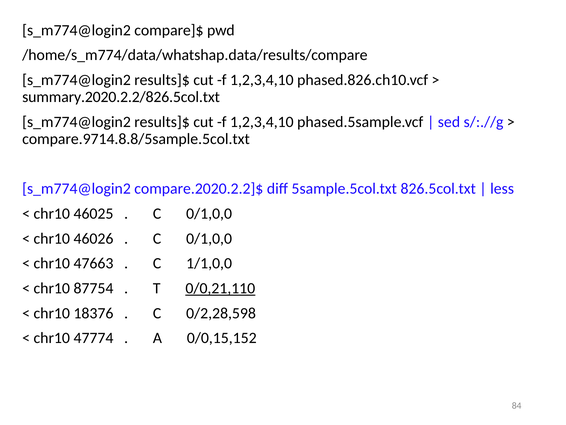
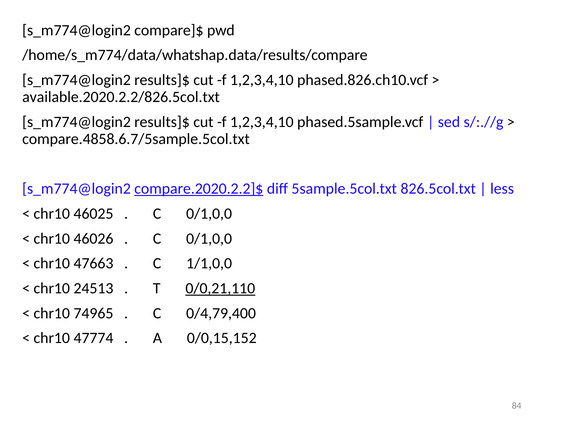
summary.2020.2.2/826.5col.txt: summary.2020.2.2/826.5col.txt -> available.2020.2.2/826.5col.txt
compare.9714.8.8/5sample.5col.txt: compare.9714.8.8/5sample.5col.txt -> compare.4858.6.7/5sample.5col.txt
compare.2020.2.2]$ underline: none -> present
87754: 87754 -> 24513
18376: 18376 -> 74965
0/2,28,598: 0/2,28,598 -> 0/4,79,400
